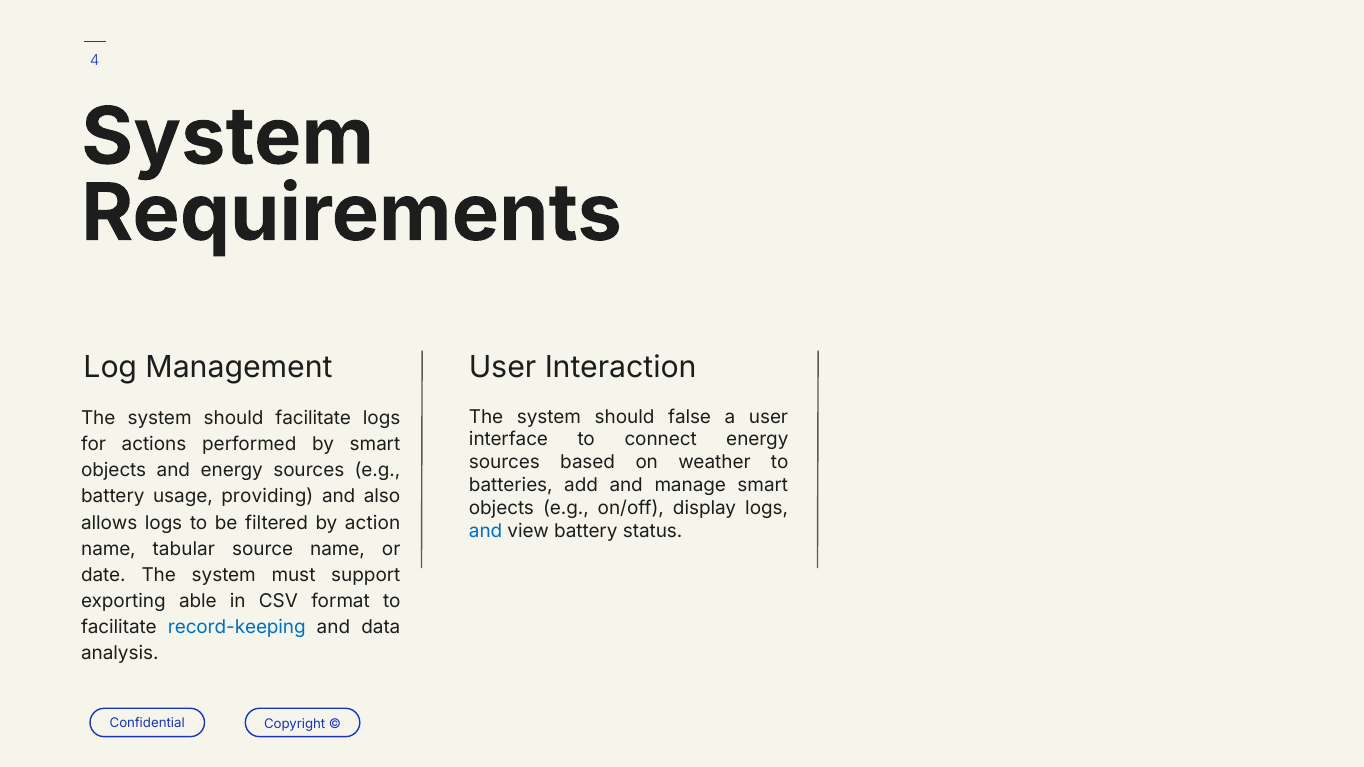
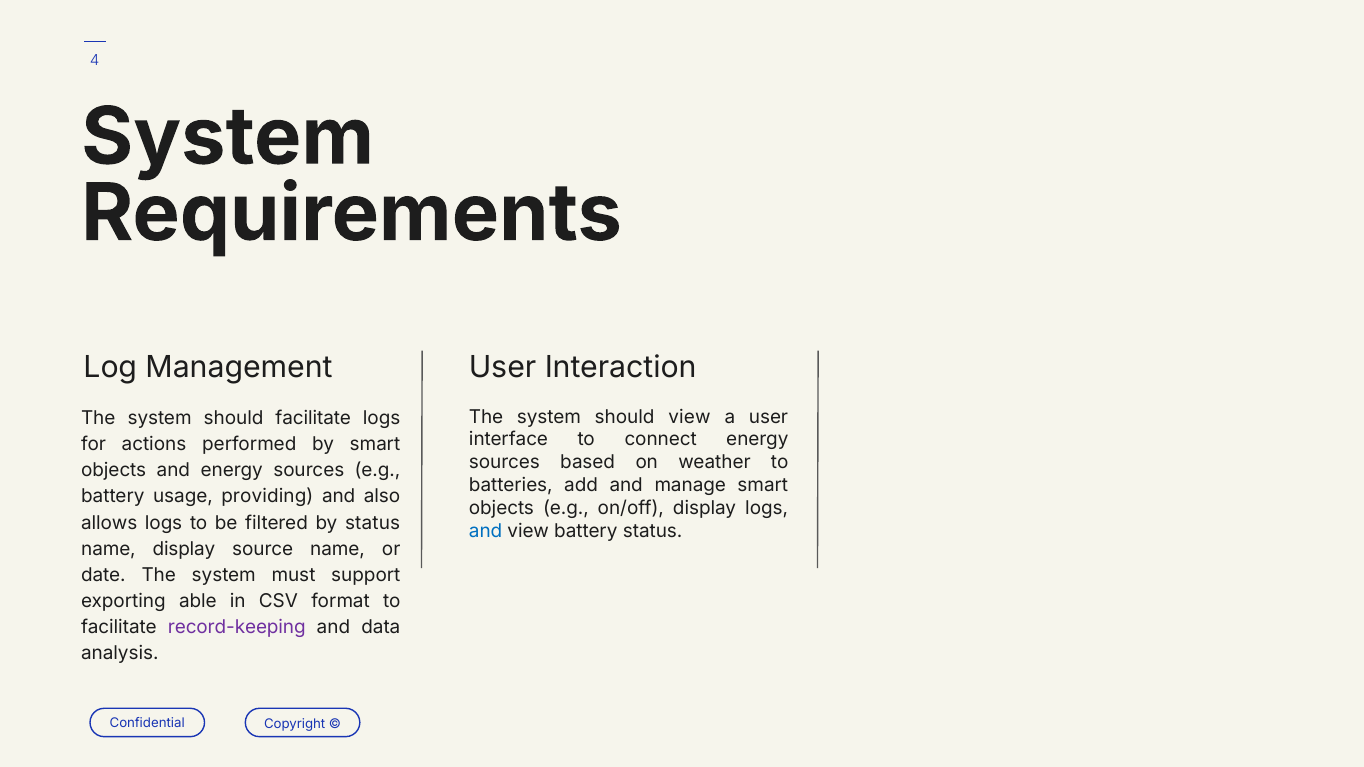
should false: false -> view
by action: action -> status
name tabular: tabular -> display
record-keeping colour: blue -> purple
